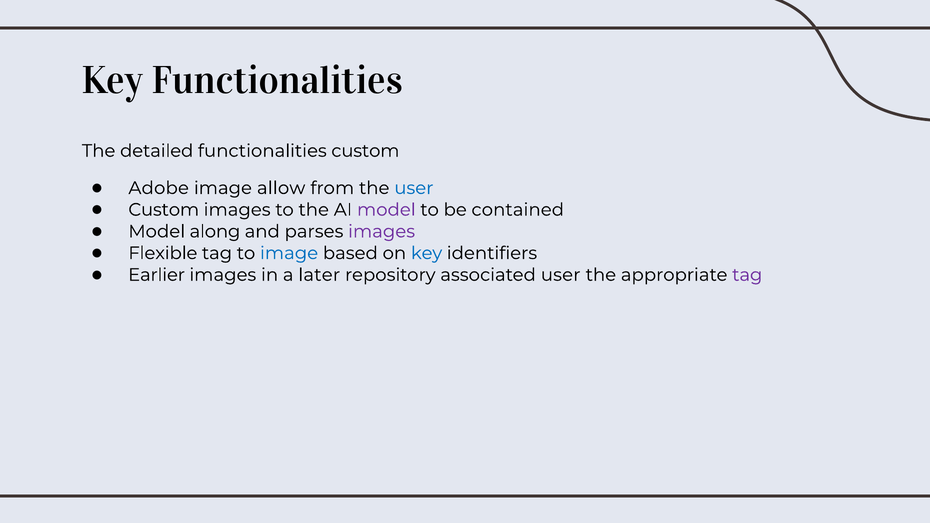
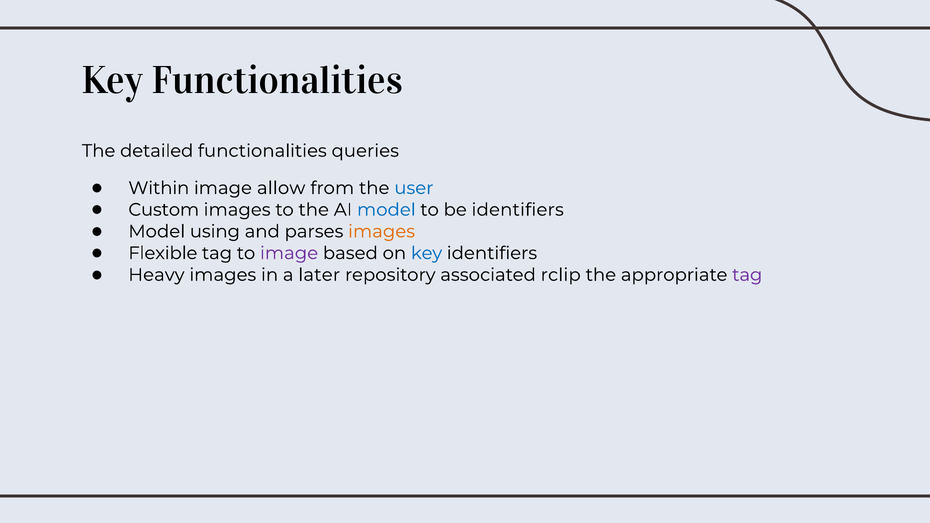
functionalities custom: custom -> queries
Adobe: Adobe -> Within
model at (386, 210) colour: purple -> blue
be contained: contained -> identifiers
along: along -> using
images at (382, 232) colour: purple -> orange
image at (289, 253) colour: blue -> purple
Earlier: Earlier -> Heavy
associated user: user -> rclip
